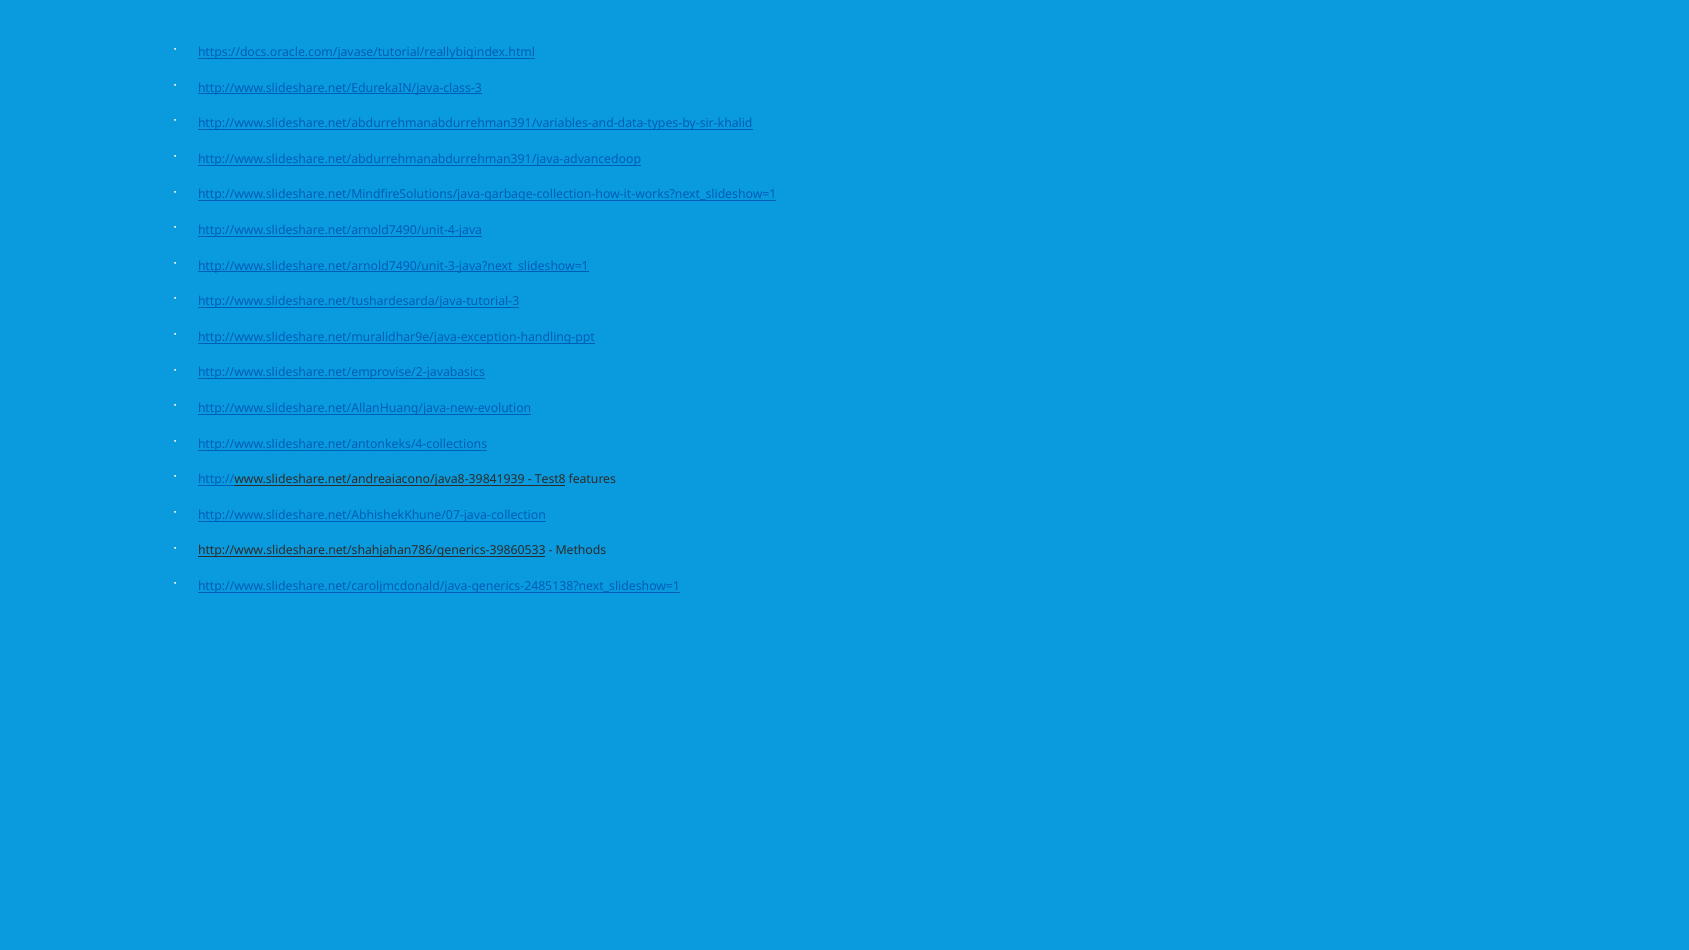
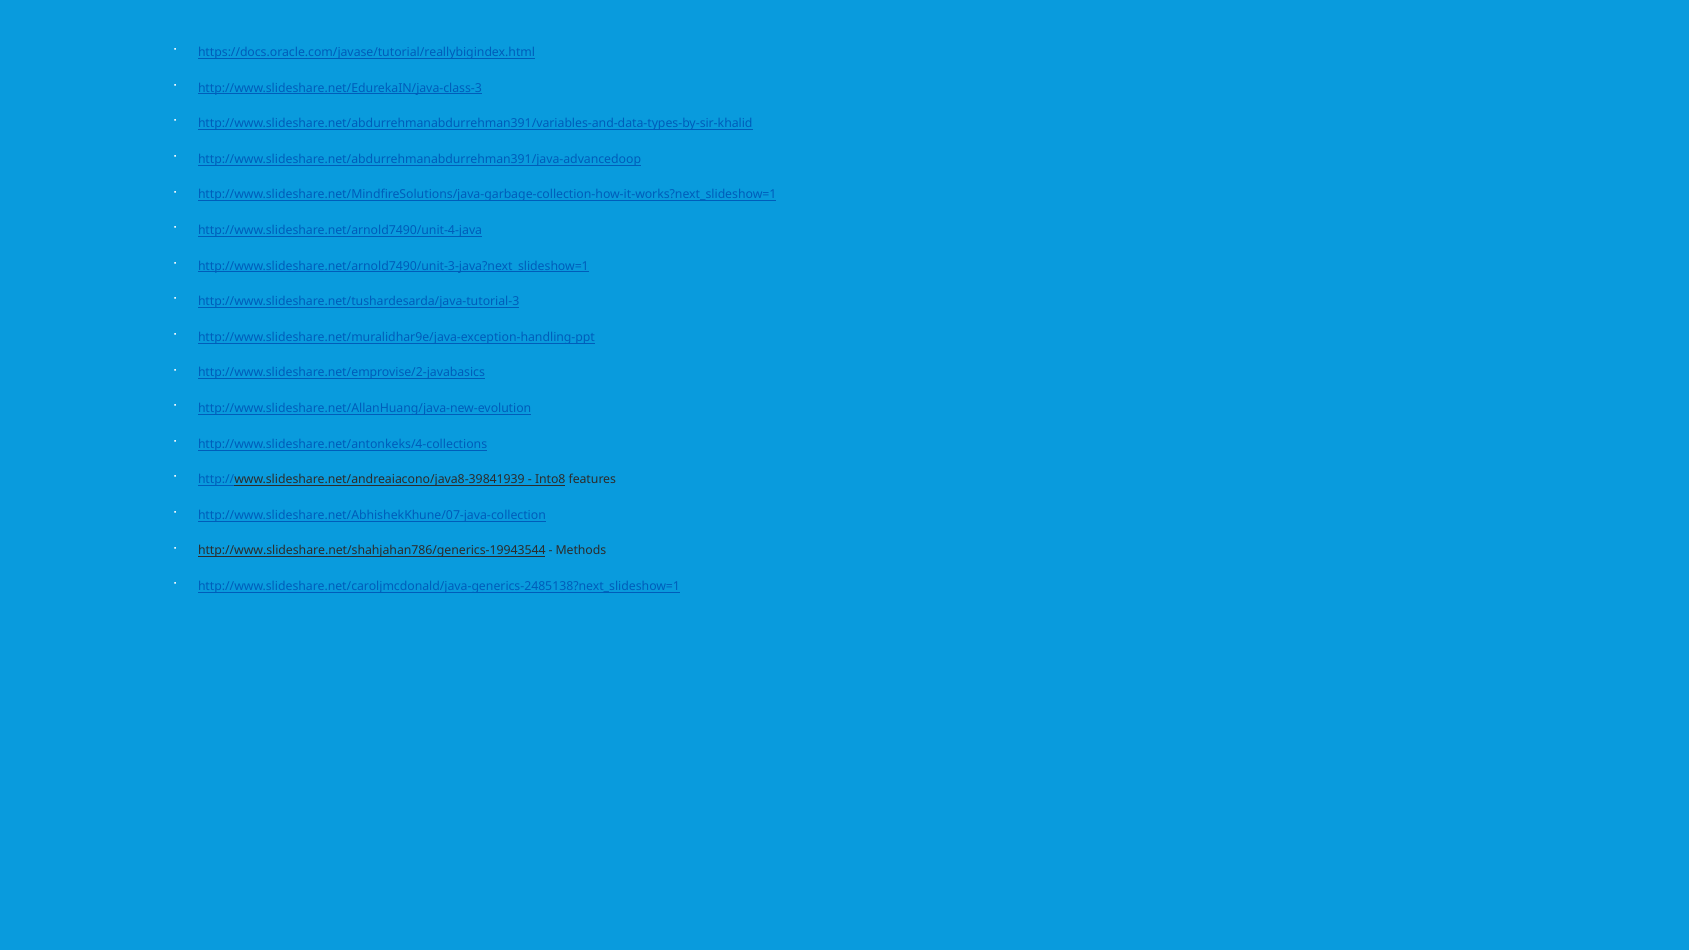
Test8: Test8 -> Into8
http://www.slideshare.net/shahjahan786/generics-39860533: http://www.slideshare.net/shahjahan786/generics-39860533 -> http://www.slideshare.net/shahjahan786/generics-19943544
